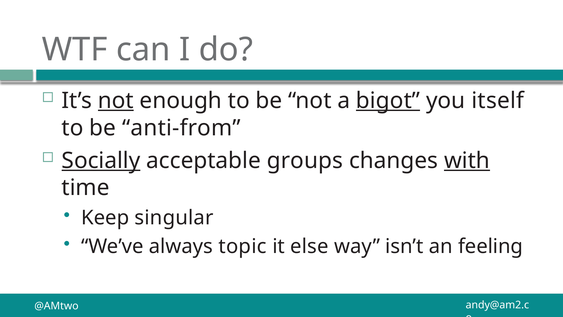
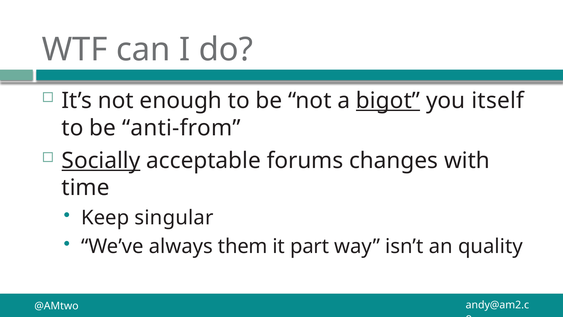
not at (116, 101) underline: present -> none
groups: groups -> forums
with underline: present -> none
topic: topic -> them
else: else -> part
feeling: feeling -> quality
